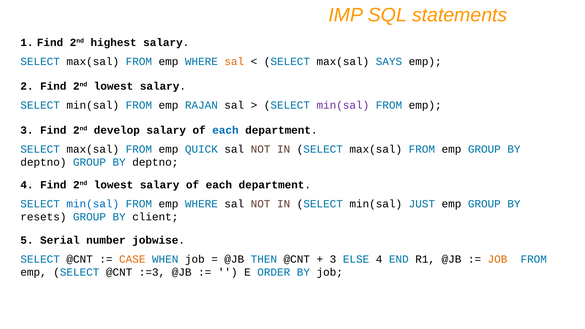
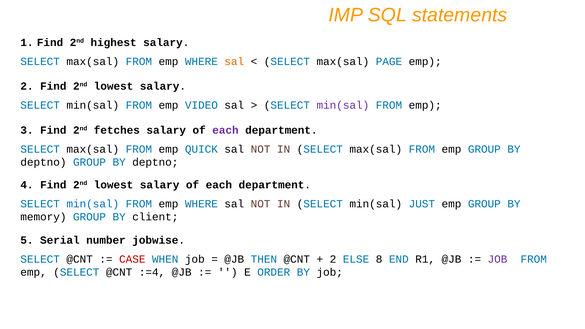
SAYS: SAYS -> PAGE
RAJAN: RAJAN -> VIDEO
develop: develop -> fetches
each at (225, 130) colour: blue -> purple
resets: resets -> memory
CASE colour: orange -> red
3 at (333, 259): 3 -> 2
ELSE 4: 4 -> 8
JOB at (498, 259) colour: orange -> purple
:=3: :=3 -> :=4
